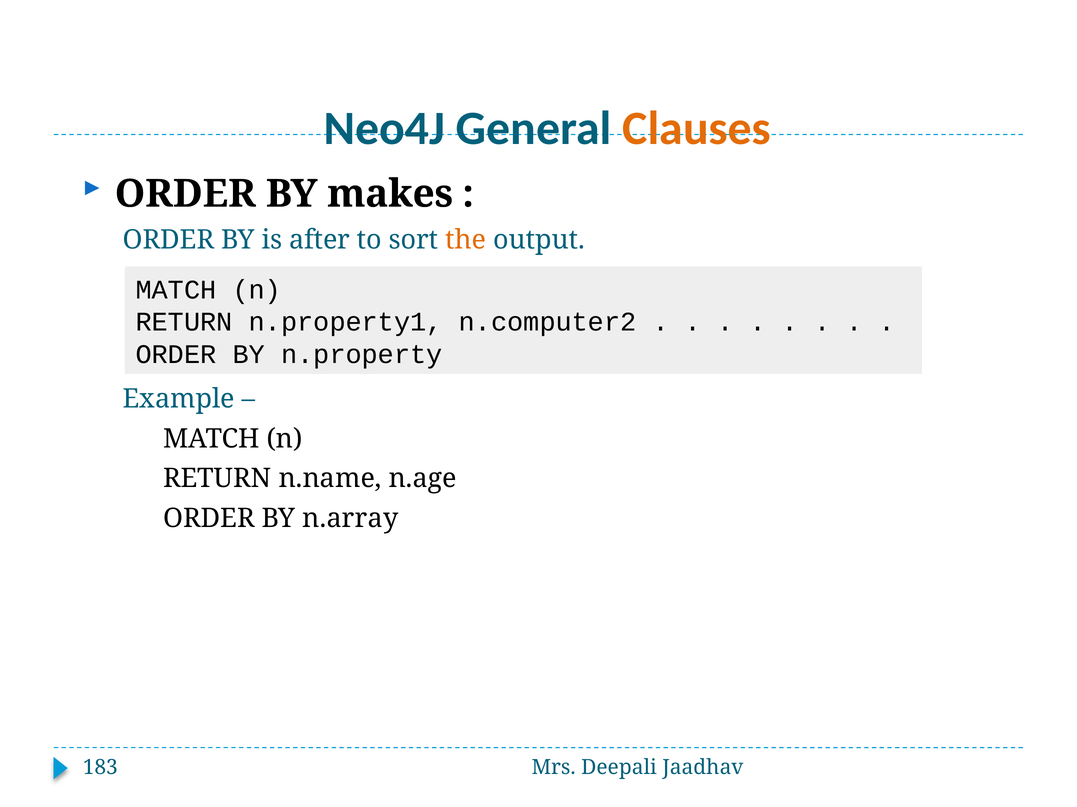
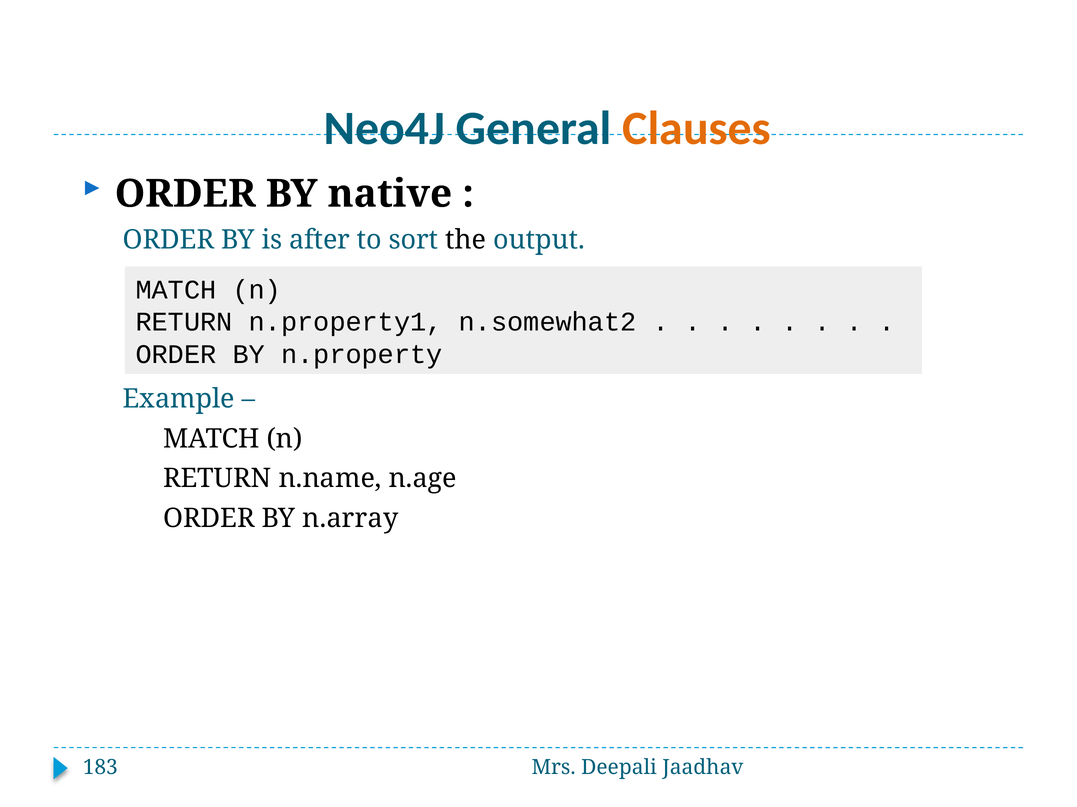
makes: makes -> native
the colour: orange -> black
n.computer2: n.computer2 -> n.somewhat2
